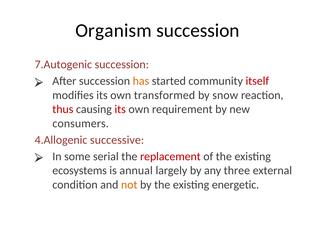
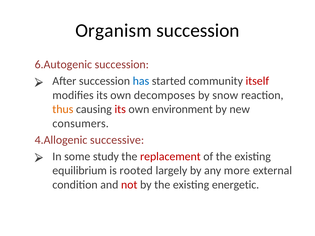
7.Autogenic: 7.Autogenic -> 6.Autogenic
has colour: orange -> blue
transformed: transformed -> decomposes
thus colour: red -> orange
requirement: requirement -> environment
serial: serial -> study
ecosystems: ecosystems -> equilibrium
annual: annual -> rooted
three: three -> more
not colour: orange -> red
